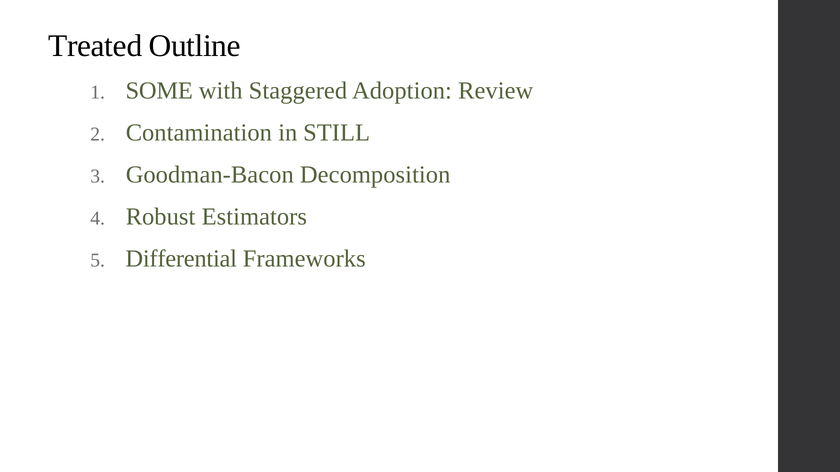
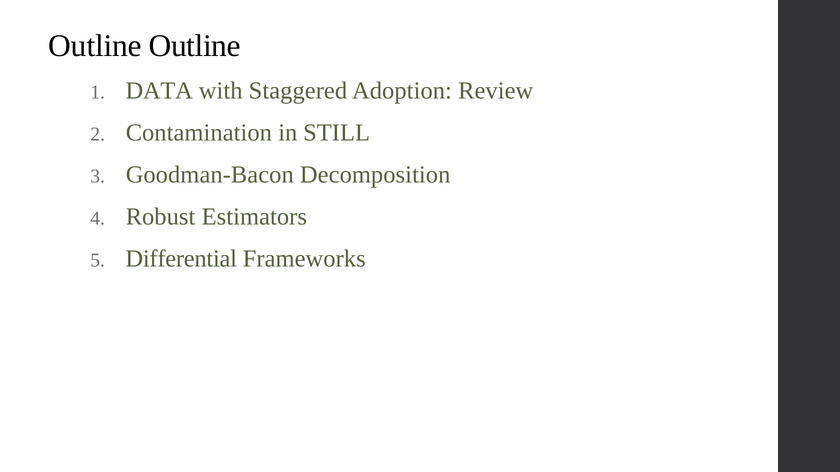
Treated at (95, 46): Treated -> Outline
SOME: SOME -> DATA
